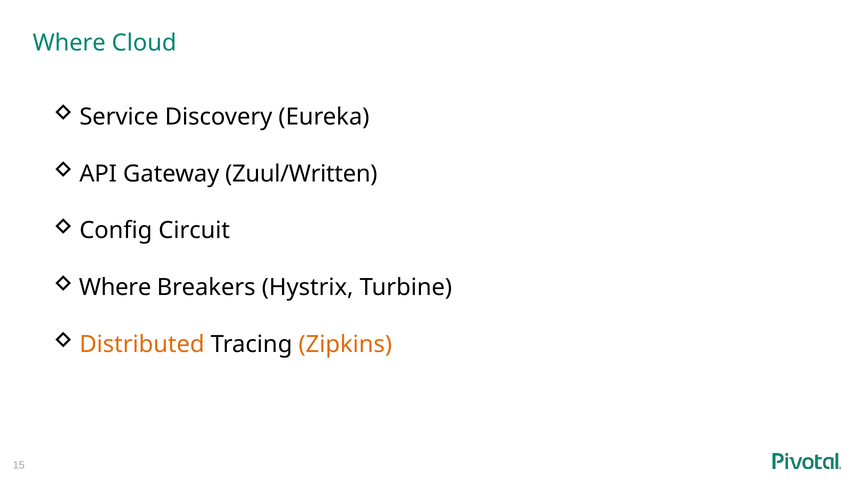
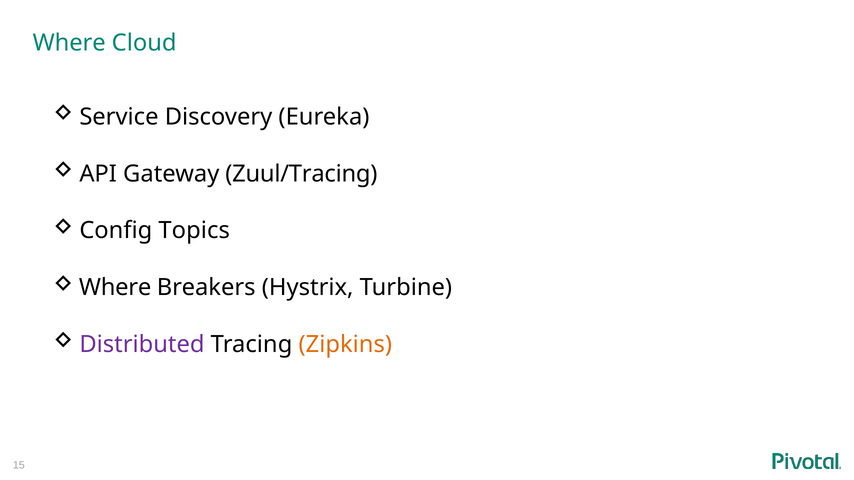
Zuul/Written: Zuul/Written -> Zuul/Tracing
Circuit: Circuit -> Topics
Distributed colour: orange -> purple
